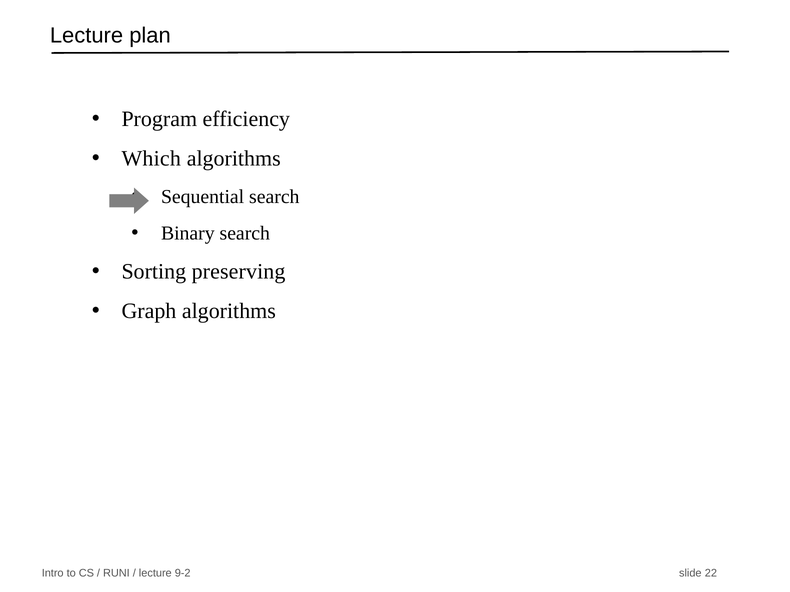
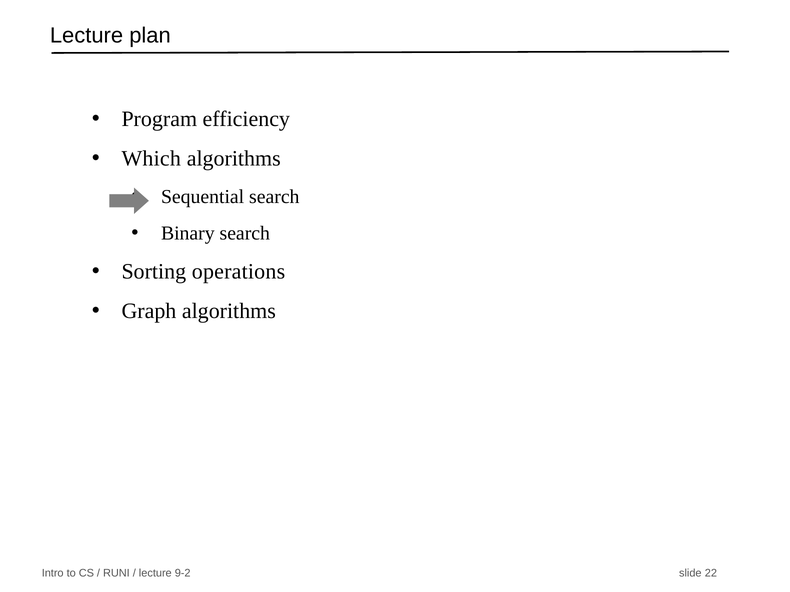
preserving: preserving -> operations
